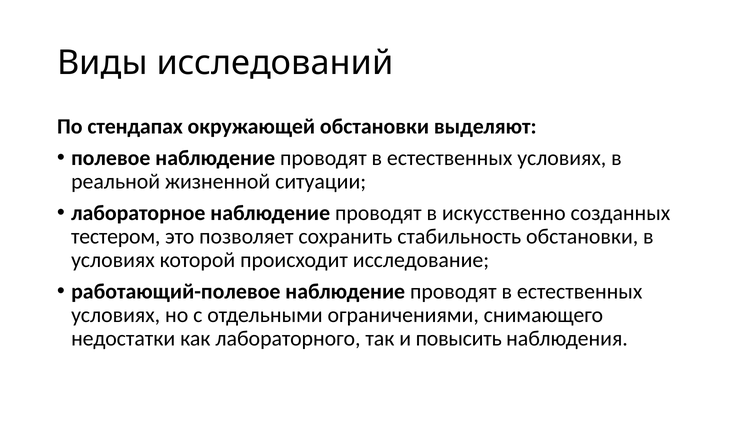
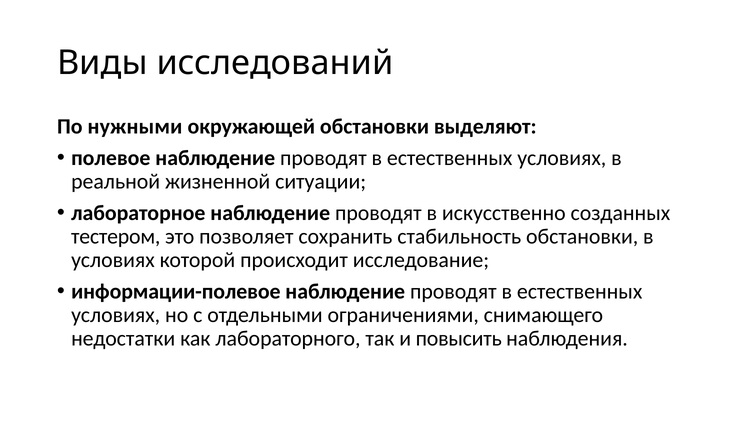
стендапах: стендапах -> нужными
работающий-полевое: работающий-полевое -> информации-полевое
